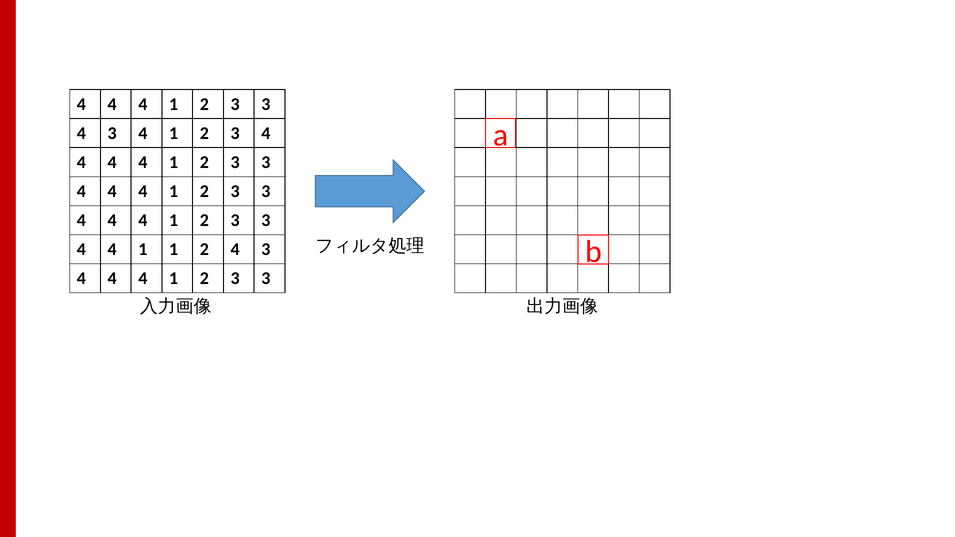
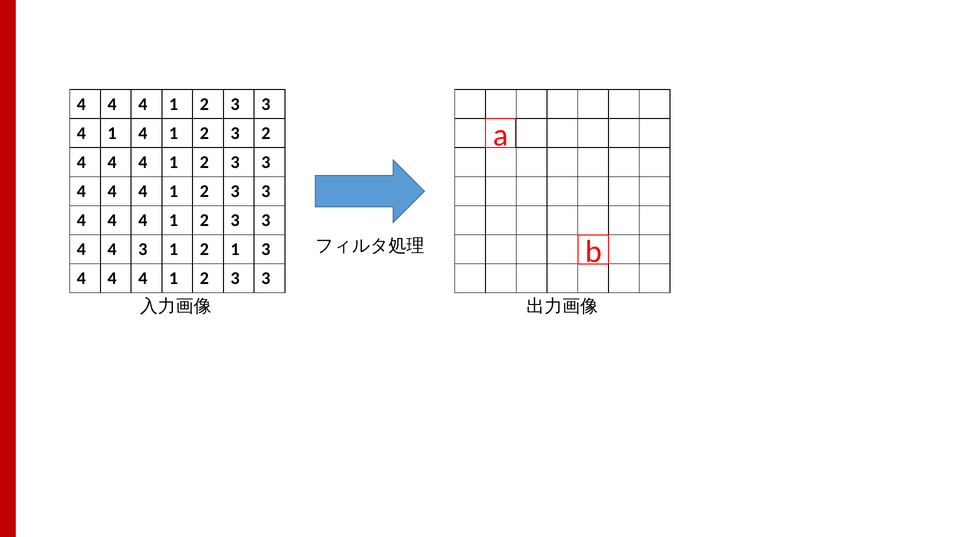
3 at (112, 133): 3 -> 1
2 3 4: 4 -> 2
1 at (143, 250): 1 -> 3
2 4: 4 -> 1
